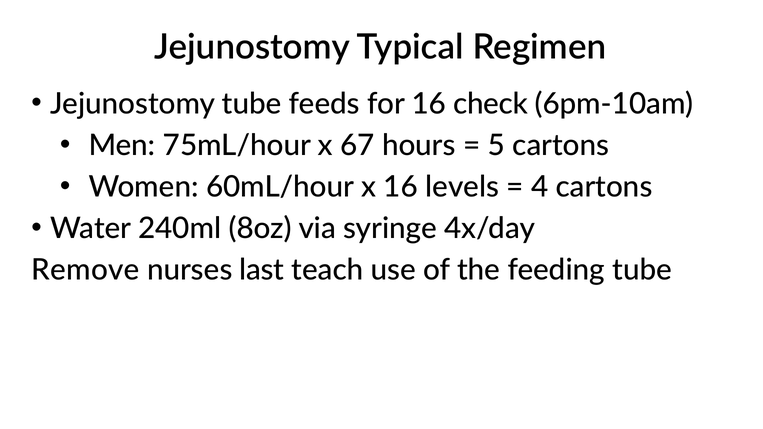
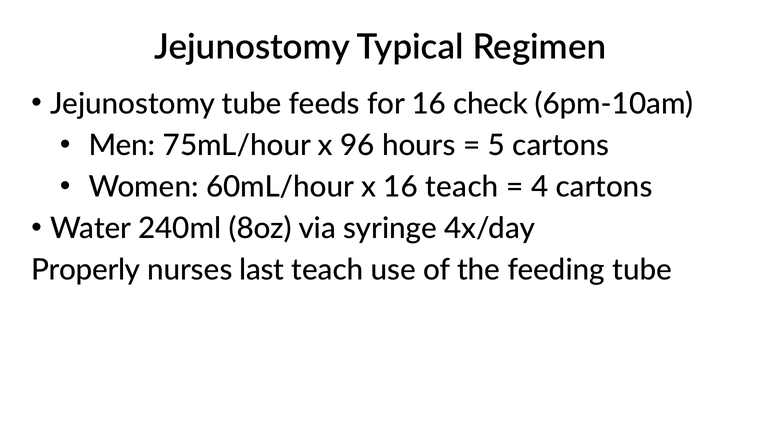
67: 67 -> 96
16 levels: levels -> teach
Remove: Remove -> Properly
